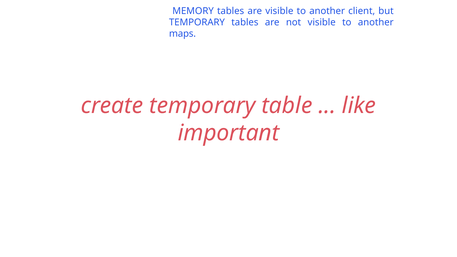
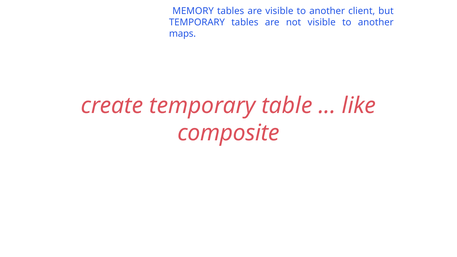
important: important -> composite
